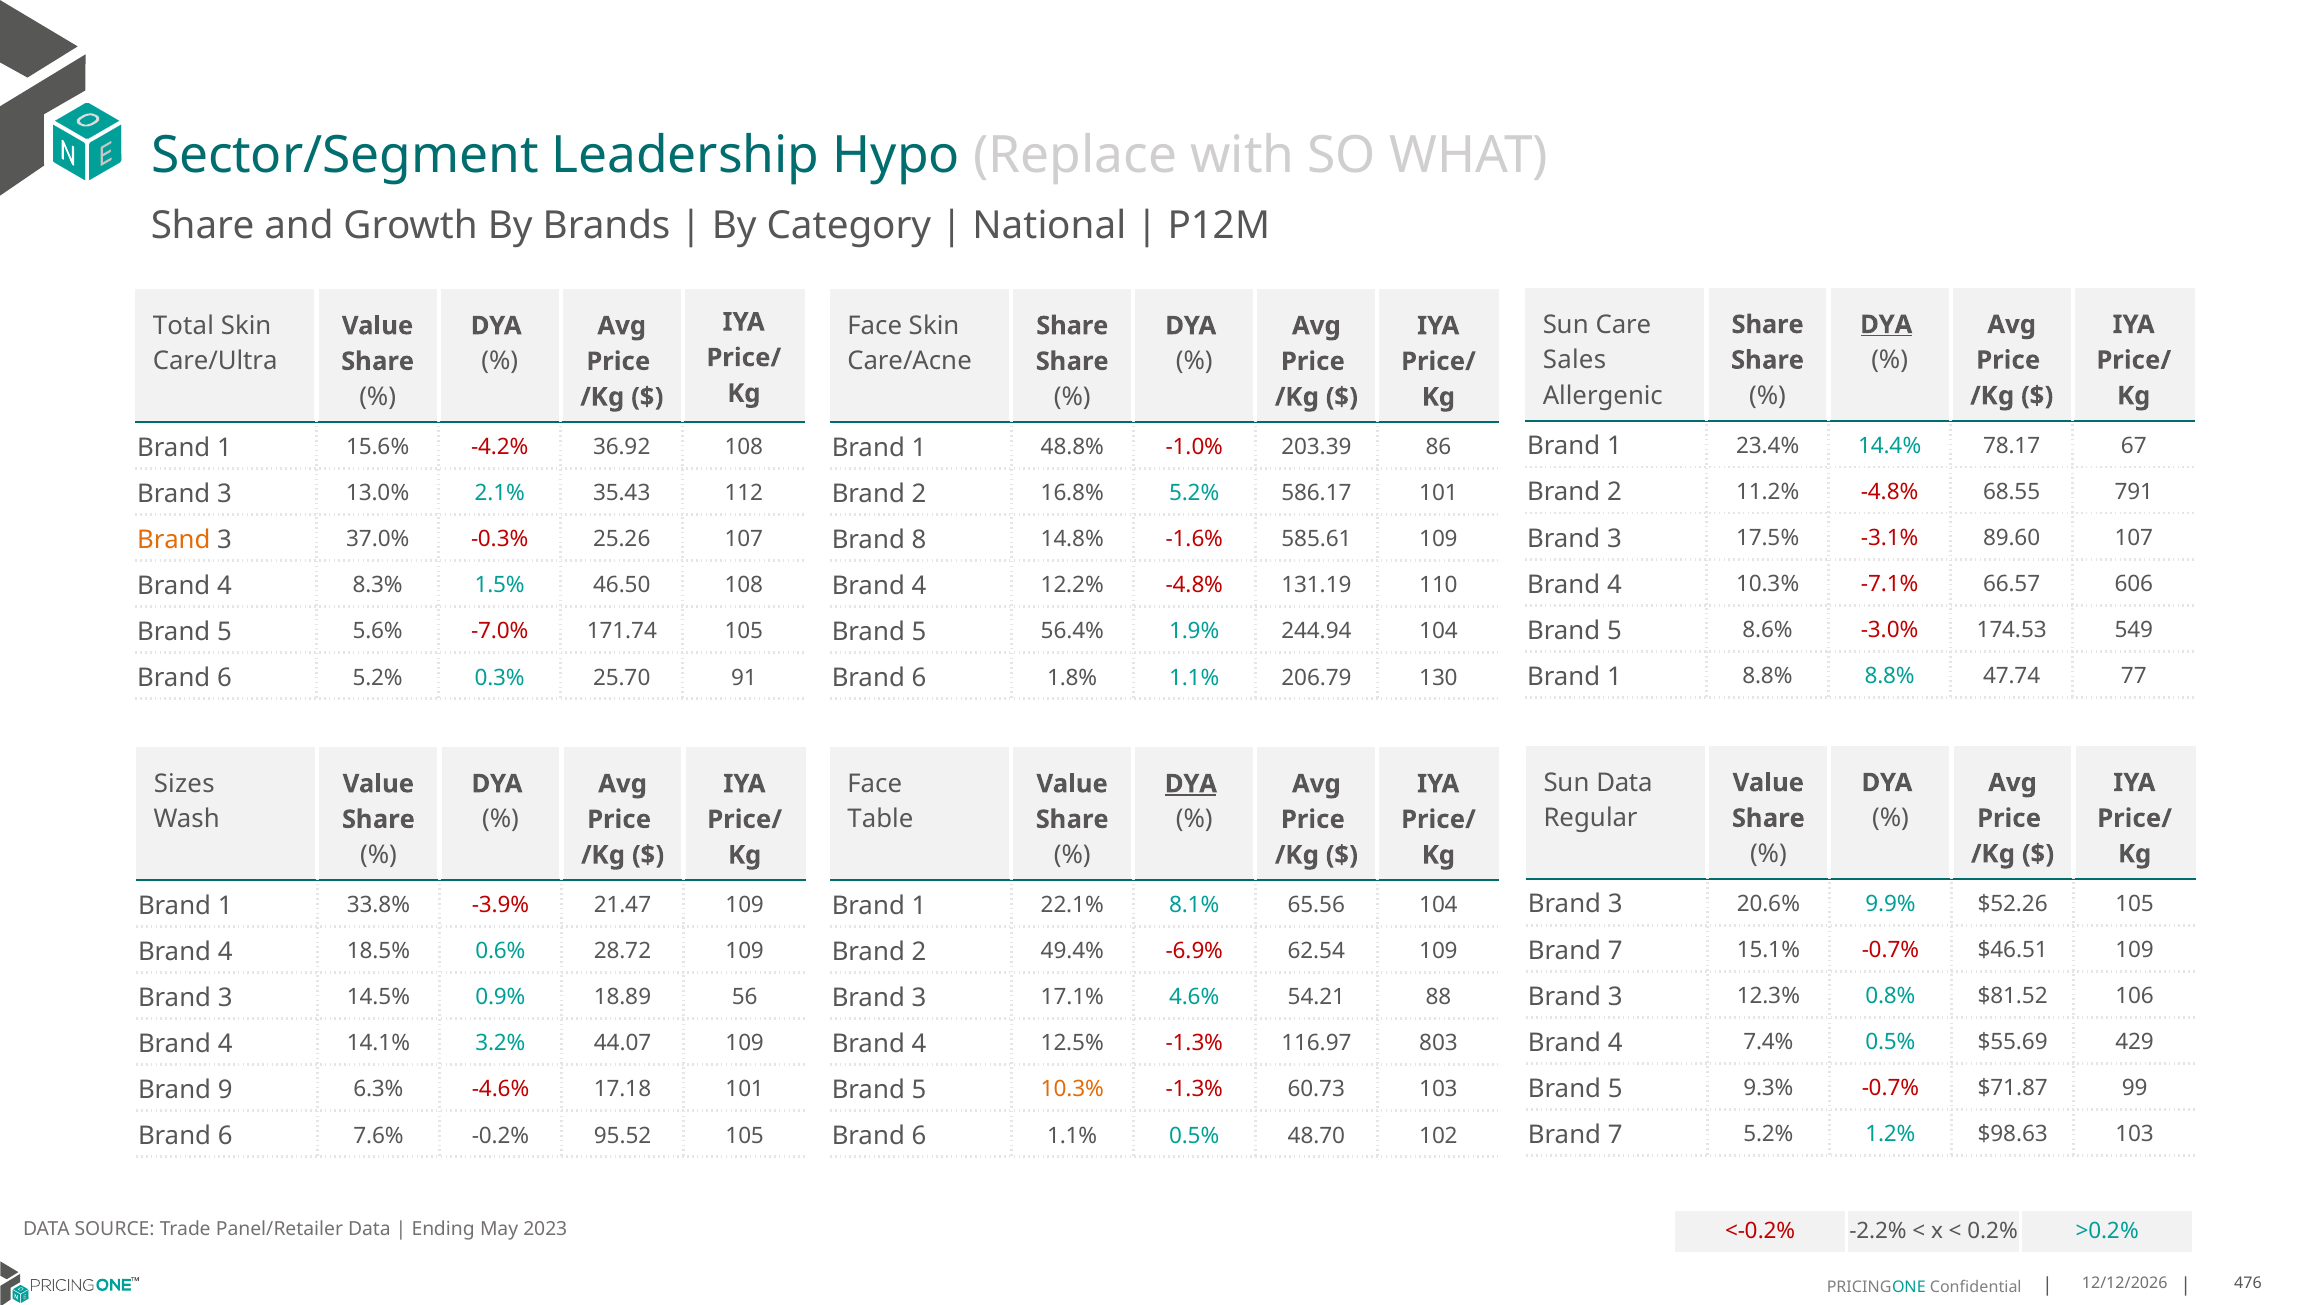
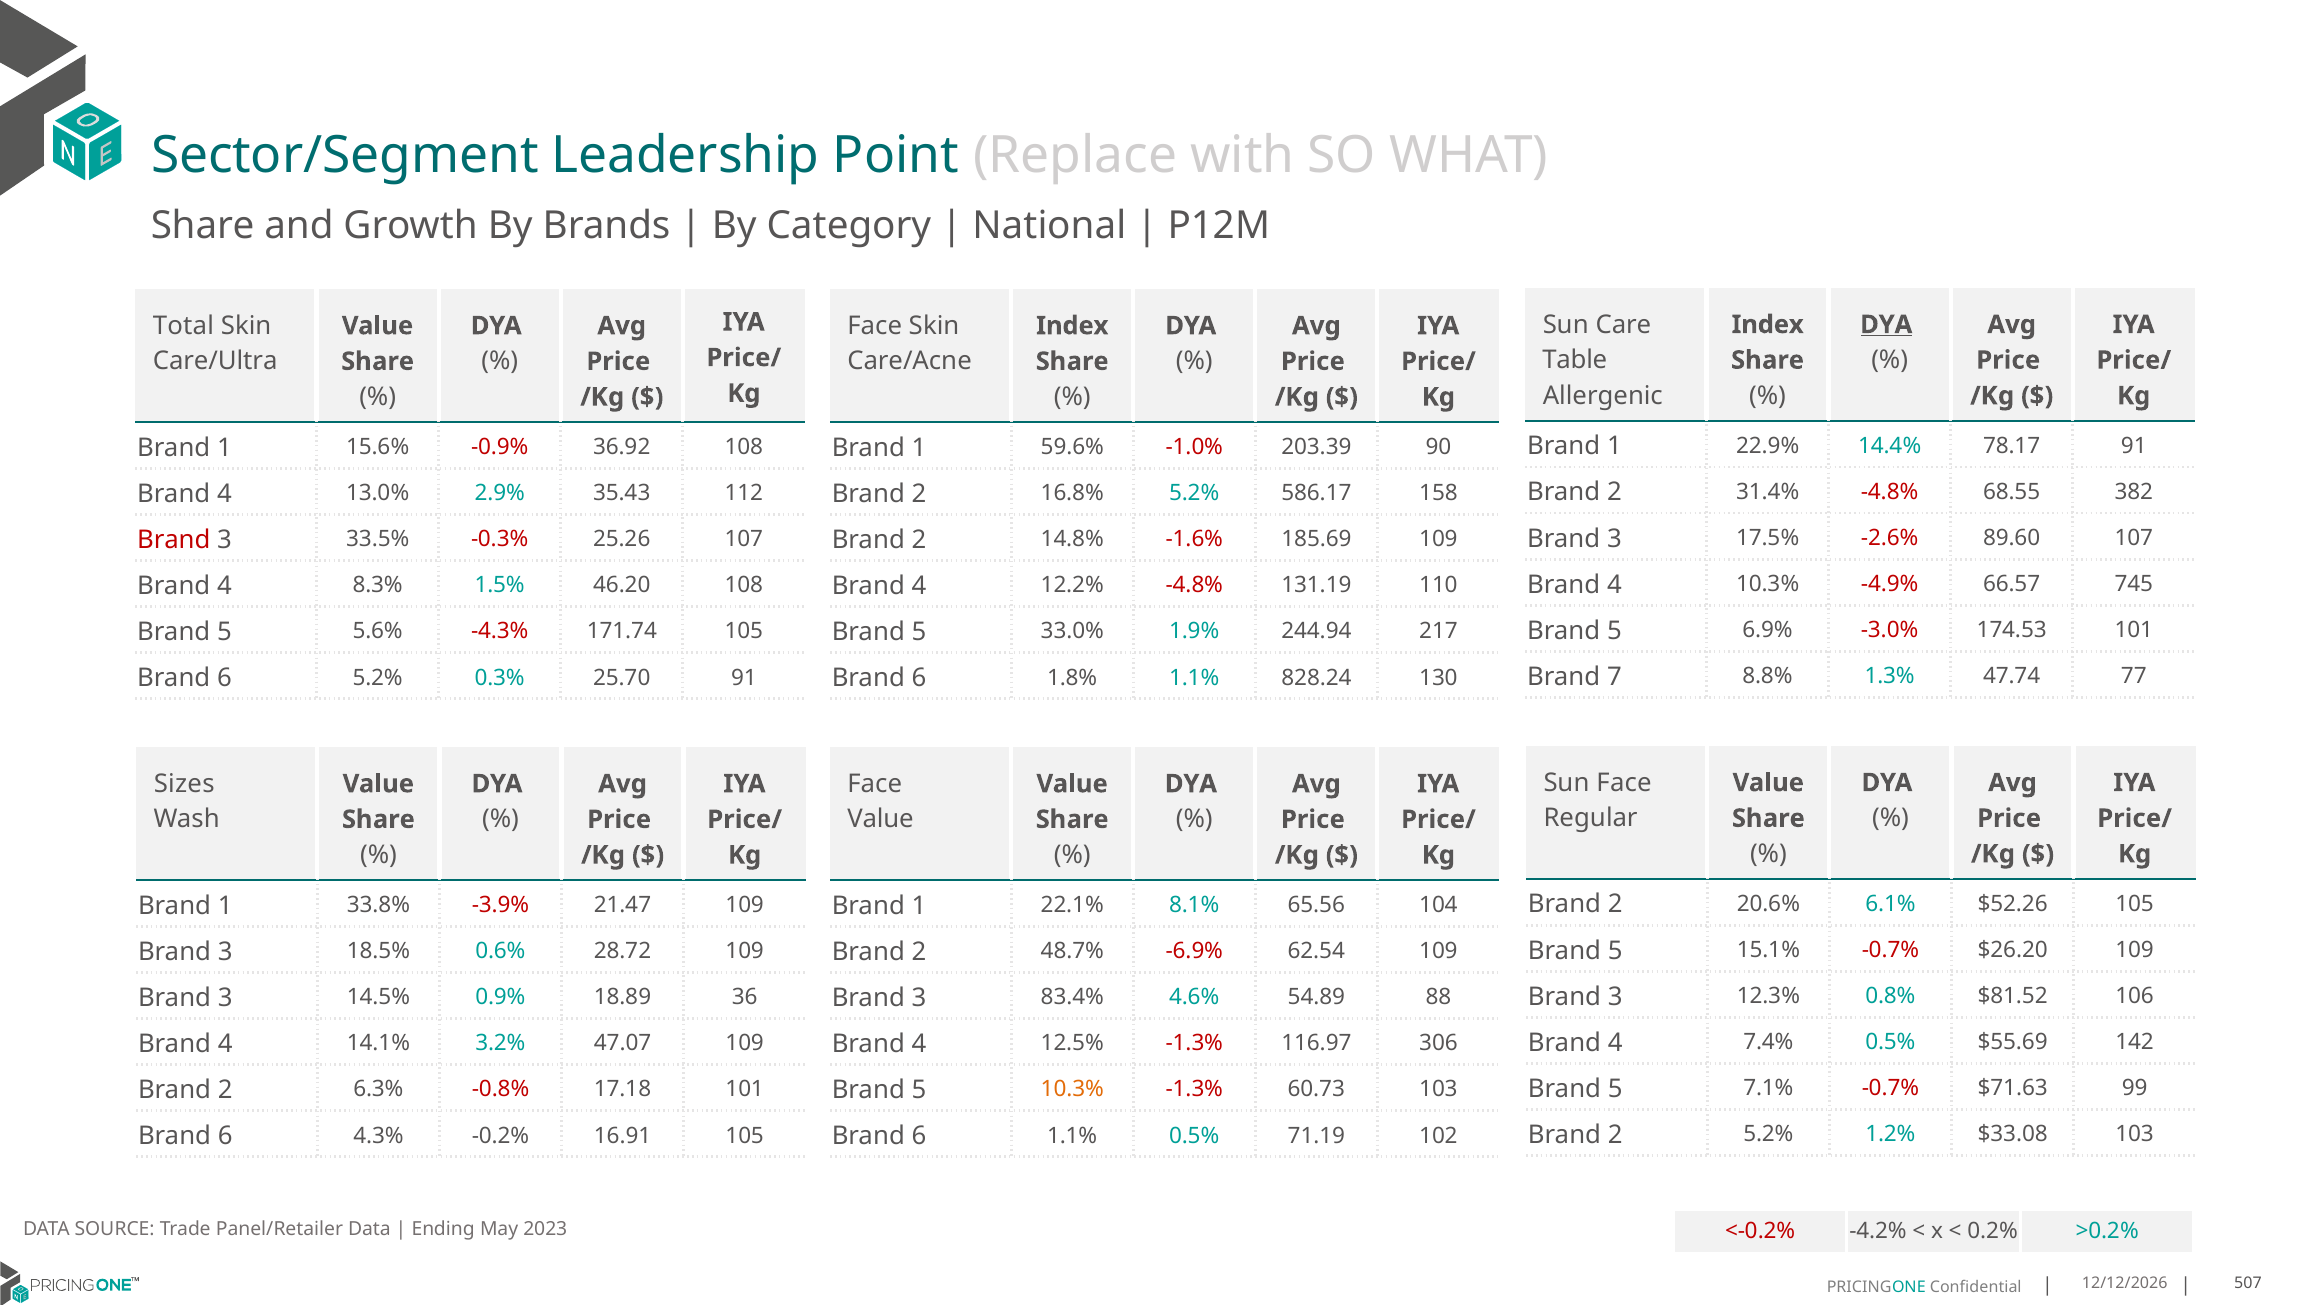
Hypo: Hypo -> Point
Share at (1768, 324): Share -> Index
Share at (1072, 326): Share -> Index
Sales: Sales -> Table
23.4%: 23.4% -> 22.9%
78.17 67: 67 -> 91
-4.2%: -4.2% -> -0.9%
48.8%: 48.8% -> 59.6%
86: 86 -> 90
11.2%: 11.2% -> 31.4%
791: 791 -> 382
3 at (224, 493): 3 -> 4
2.1%: 2.1% -> 2.9%
586.17 101: 101 -> 158
-3.1%: -3.1% -> -2.6%
Brand at (174, 540) colour: orange -> red
37.0%: 37.0% -> 33.5%
8 at (919, 540): 8 -> 2
585.61: 585.61 -> 185.69
-7.1%: -7.1% -> -4.9%
606: 606 -> 745
46.50: 46.50 -> 46.20
8.6%: 8.6% -> 6.9%
174.53 549: 549 -> 101
-7.0%: -7.0% -> -4.3%
56.4%: 56.4% -> 33.0%
244.94 104: 104 -> 217
1 at (1614, 677): 1 -> 7
8.8% 8.8%: 8.8% -> 1.3%
206.79: 206.79 -> 828.24
Sun Data: Data -> Face
DYA at (1191, 784) underline: present -> none
Table at (880, 819): Table -> Value
3 at (1615, 904): 3 -> 2
9.9%: 9.9% -> 6.1%
7 at (1615, 950): 7 -> 5
$46.51: $46.51 -> $26.20
4 at (225, 951): 4 -> 3
49.4%: 49.4% -> 48.7%
56: 56 -> 36
17.1%: 17.1% -> 83.4%
54.21: 54.21 -> 54.89
429: 429 -> 142
44.07: 44.07 -> 47.07
803: 803 -> 306
9.3%: 9.3% -> 7.1%
$71.87: $71.87 -> $71.63
9 at (225, 1090): 9 -> 2
-4.6%: -4.6% -> -0.8%
7 at (1615, 1135): 7 -> 2
$98.63: $98.63 -> $33.08
7.6%: 7.6% -> 4.3%
95.52: 95.52 -> 16.91
48.70: 48.70 -> 71.19
-2.2%: -2.2% -> -4.2%
476: 476 -> 507
